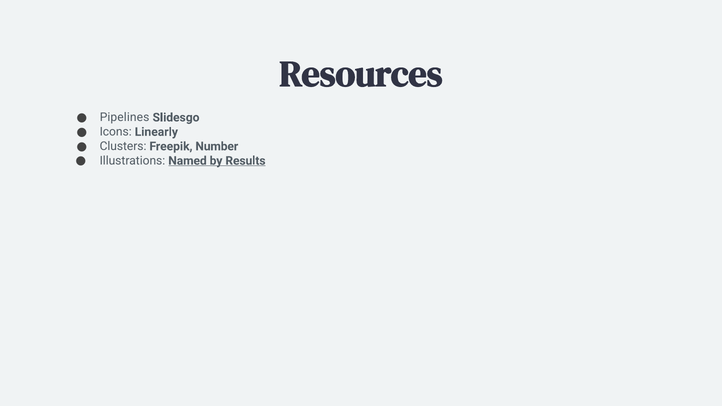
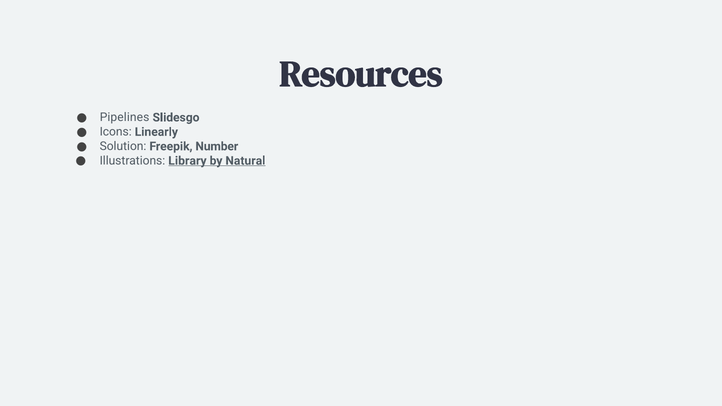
Clusters: Clusters -> Solution
Named: Named -> Library
Results: Results -> Natural
